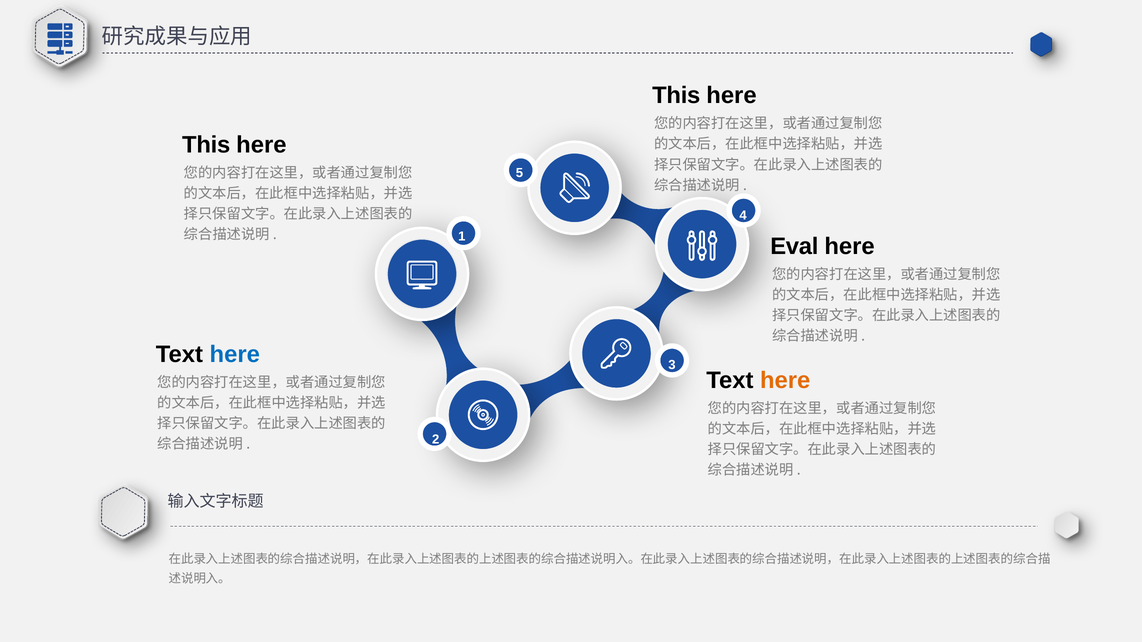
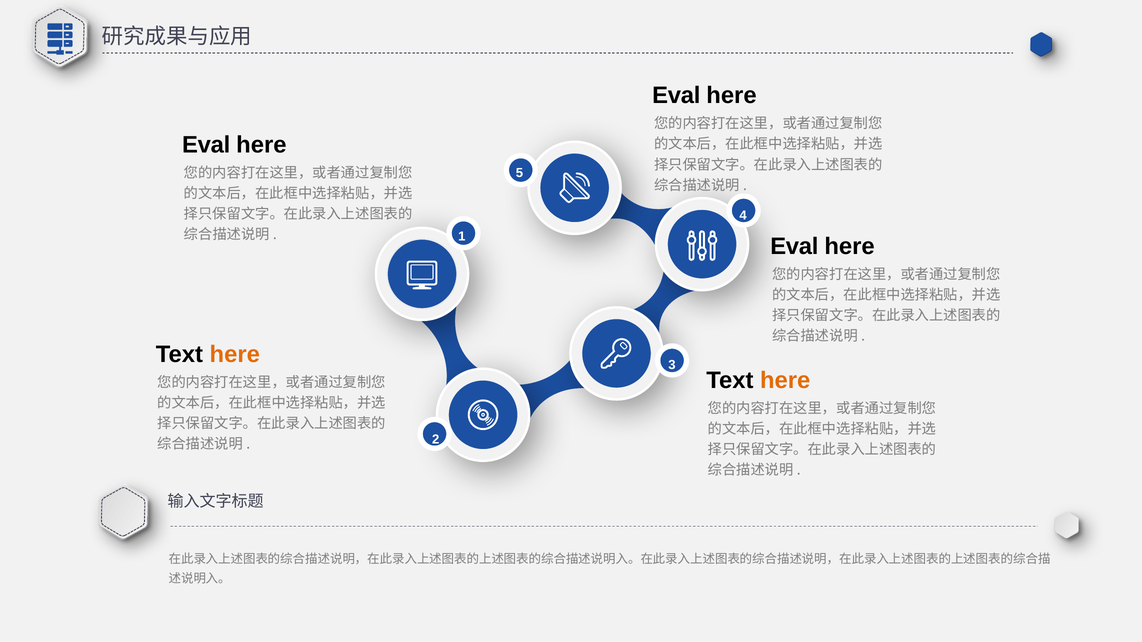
This at (676, 96): This -> Eval
This at (206, 145): This -> Eval
here at (235, 355) colour: blue -> orange
